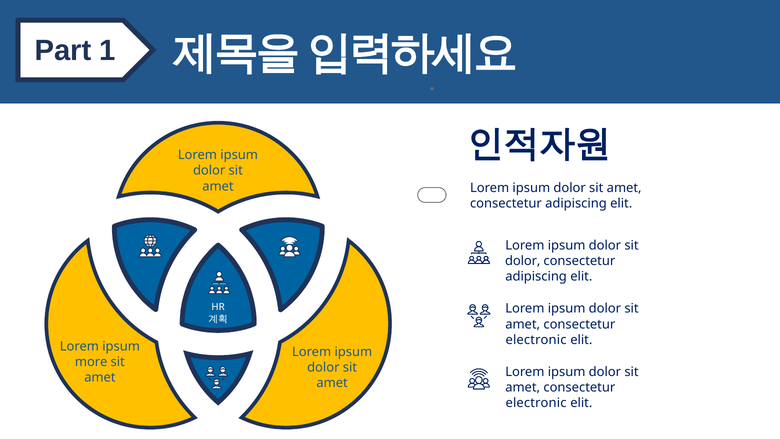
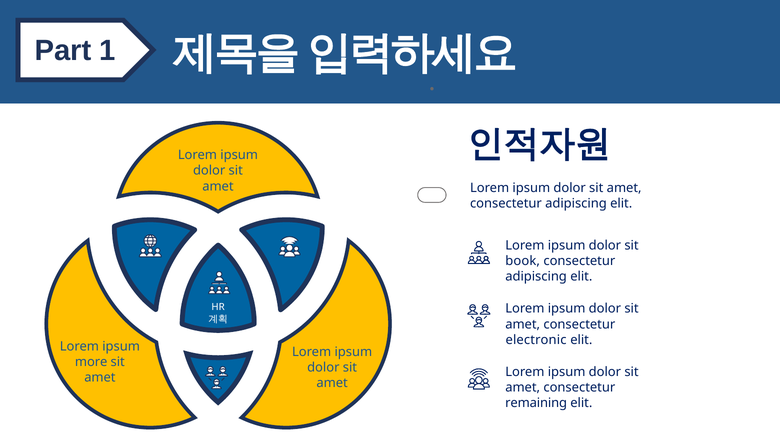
dolor at (523, 261): dolor -> book
electronic at (536, 403): electronic -> remaining
